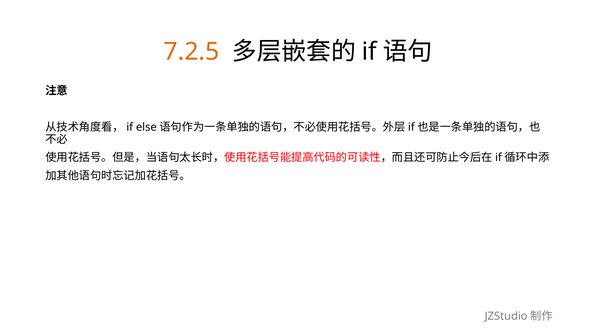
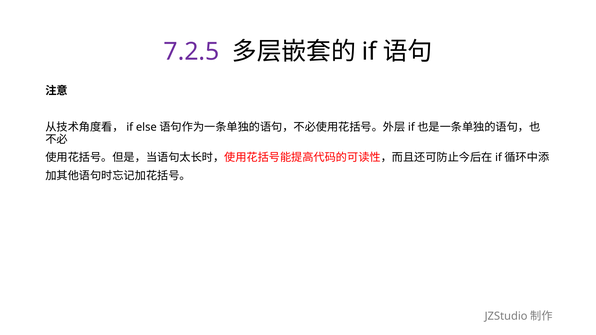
7.2.5 colour: orange -> purple
